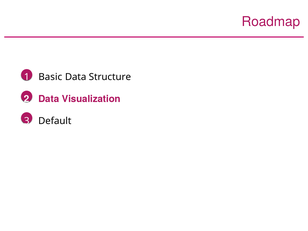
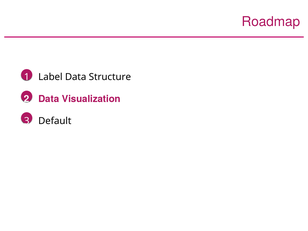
Basic: Basic -> Label
